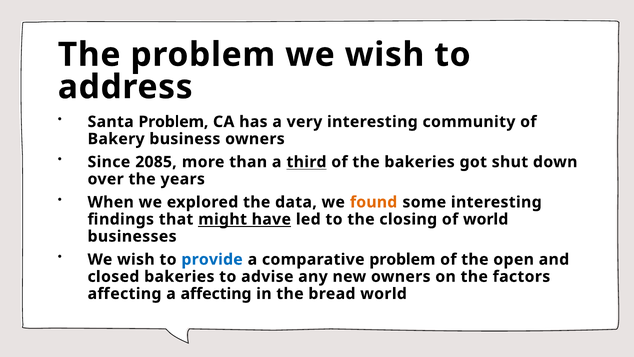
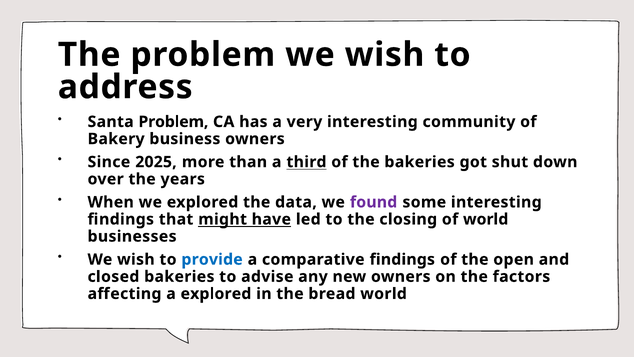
2085: 2085 -> 2025
found colour: orange -> purple
comparative problem: problem -> findings
a affecting: affecting -> explored
